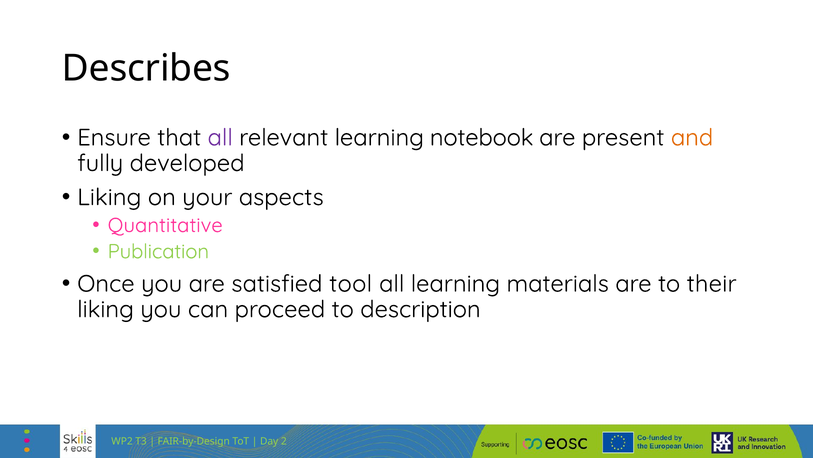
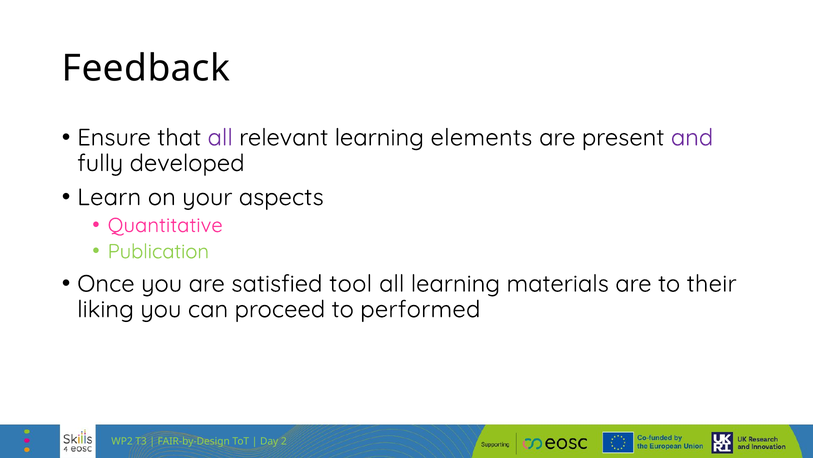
Describes: Describes -> Feedback
notebook: notebook -> elements
and colour: orange -> purple
Liking at (109, 197): Liking -> Learn
description: description -> performed
